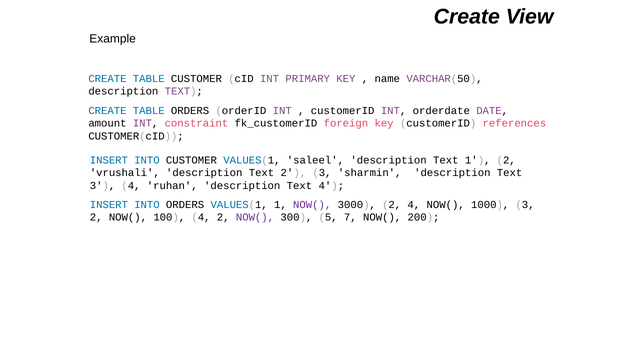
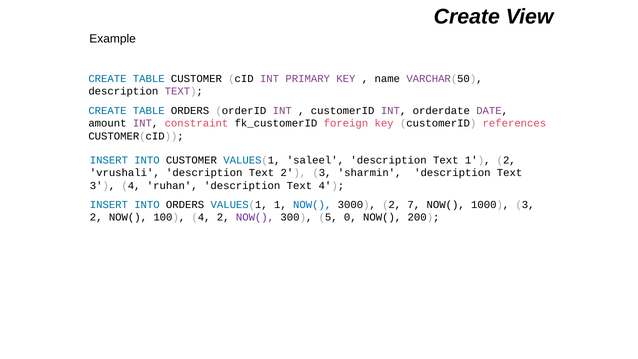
NOW( at (312, 205) colour: purple -> blue
2 4: 4 -> 7
7: 7 -> 0
